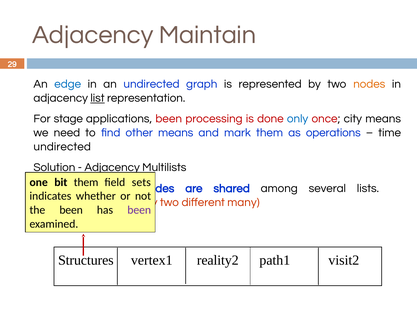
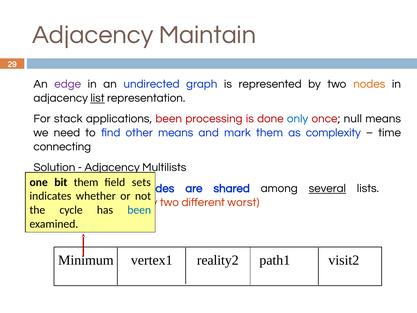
edge at (68, 84) colour: blue -> purple
stage: stage -> stack
city: city -> null
operations: operations -> complexity
undirected at (62, 146): undirected -> connecting
several underline: none -> present
many: many -> worst
the been: been -> cycle
been at (139, 210) colour: purple -> blue
Structures: Structures -> Minimum
